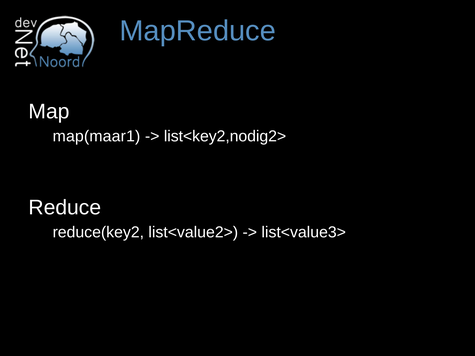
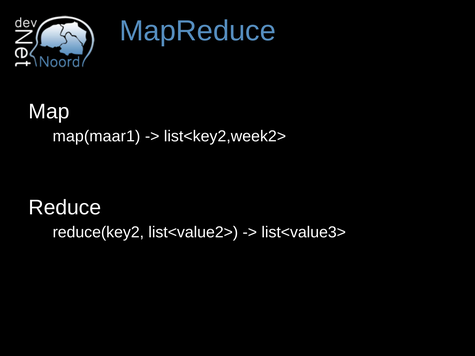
list<key2,nodig2>: list<key2,nodig2> -> list<key2,week2>
